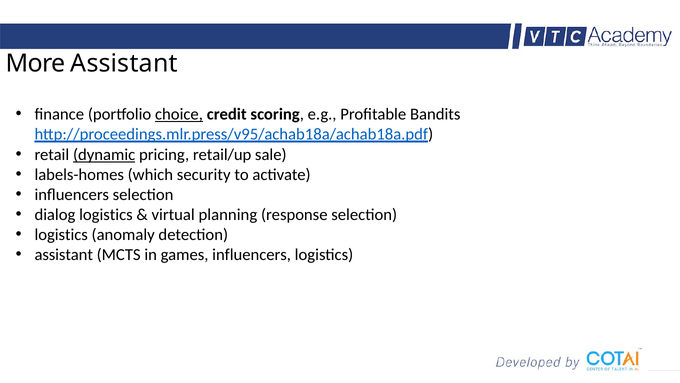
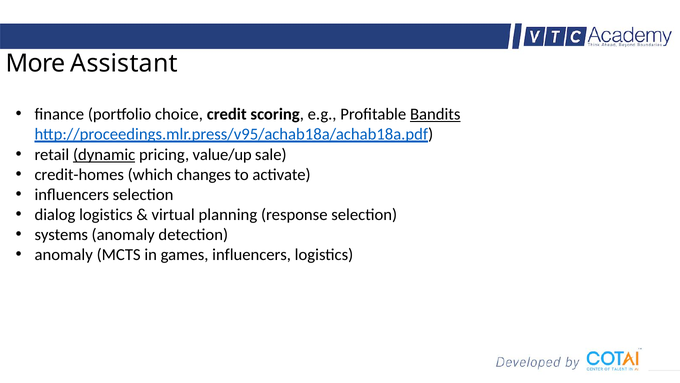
choice underline: present -> none
Bandits underline: none -> present
retail/up: retail/up -> value/up
labels-homes: labels-homes -> credit-homes
security: security -> changes
logistics at (61, 234): logistics -> systems
assistant at (64, 254): assistant -> anomaly
